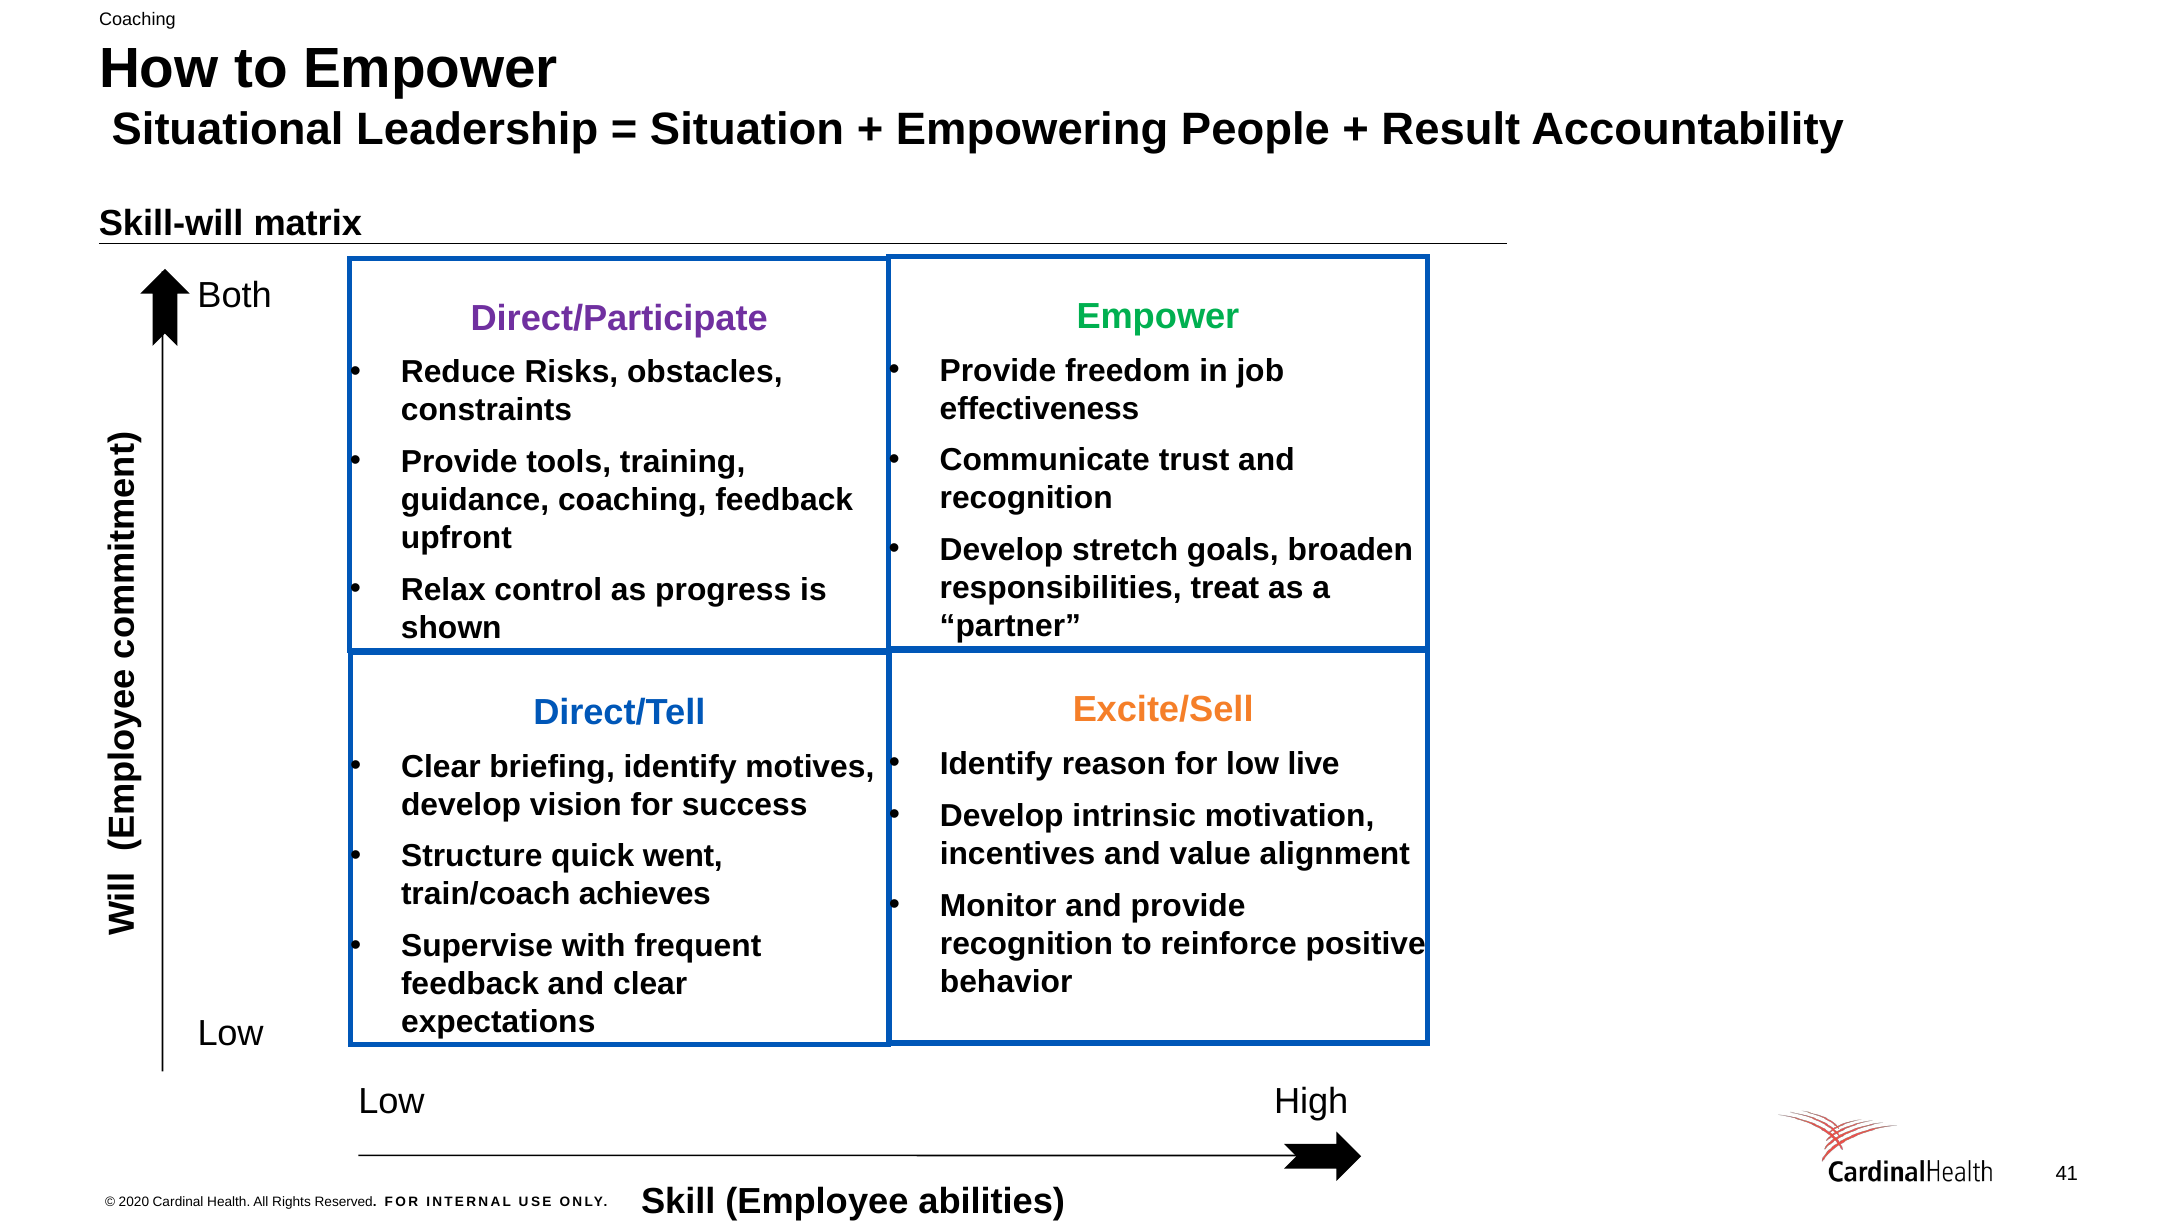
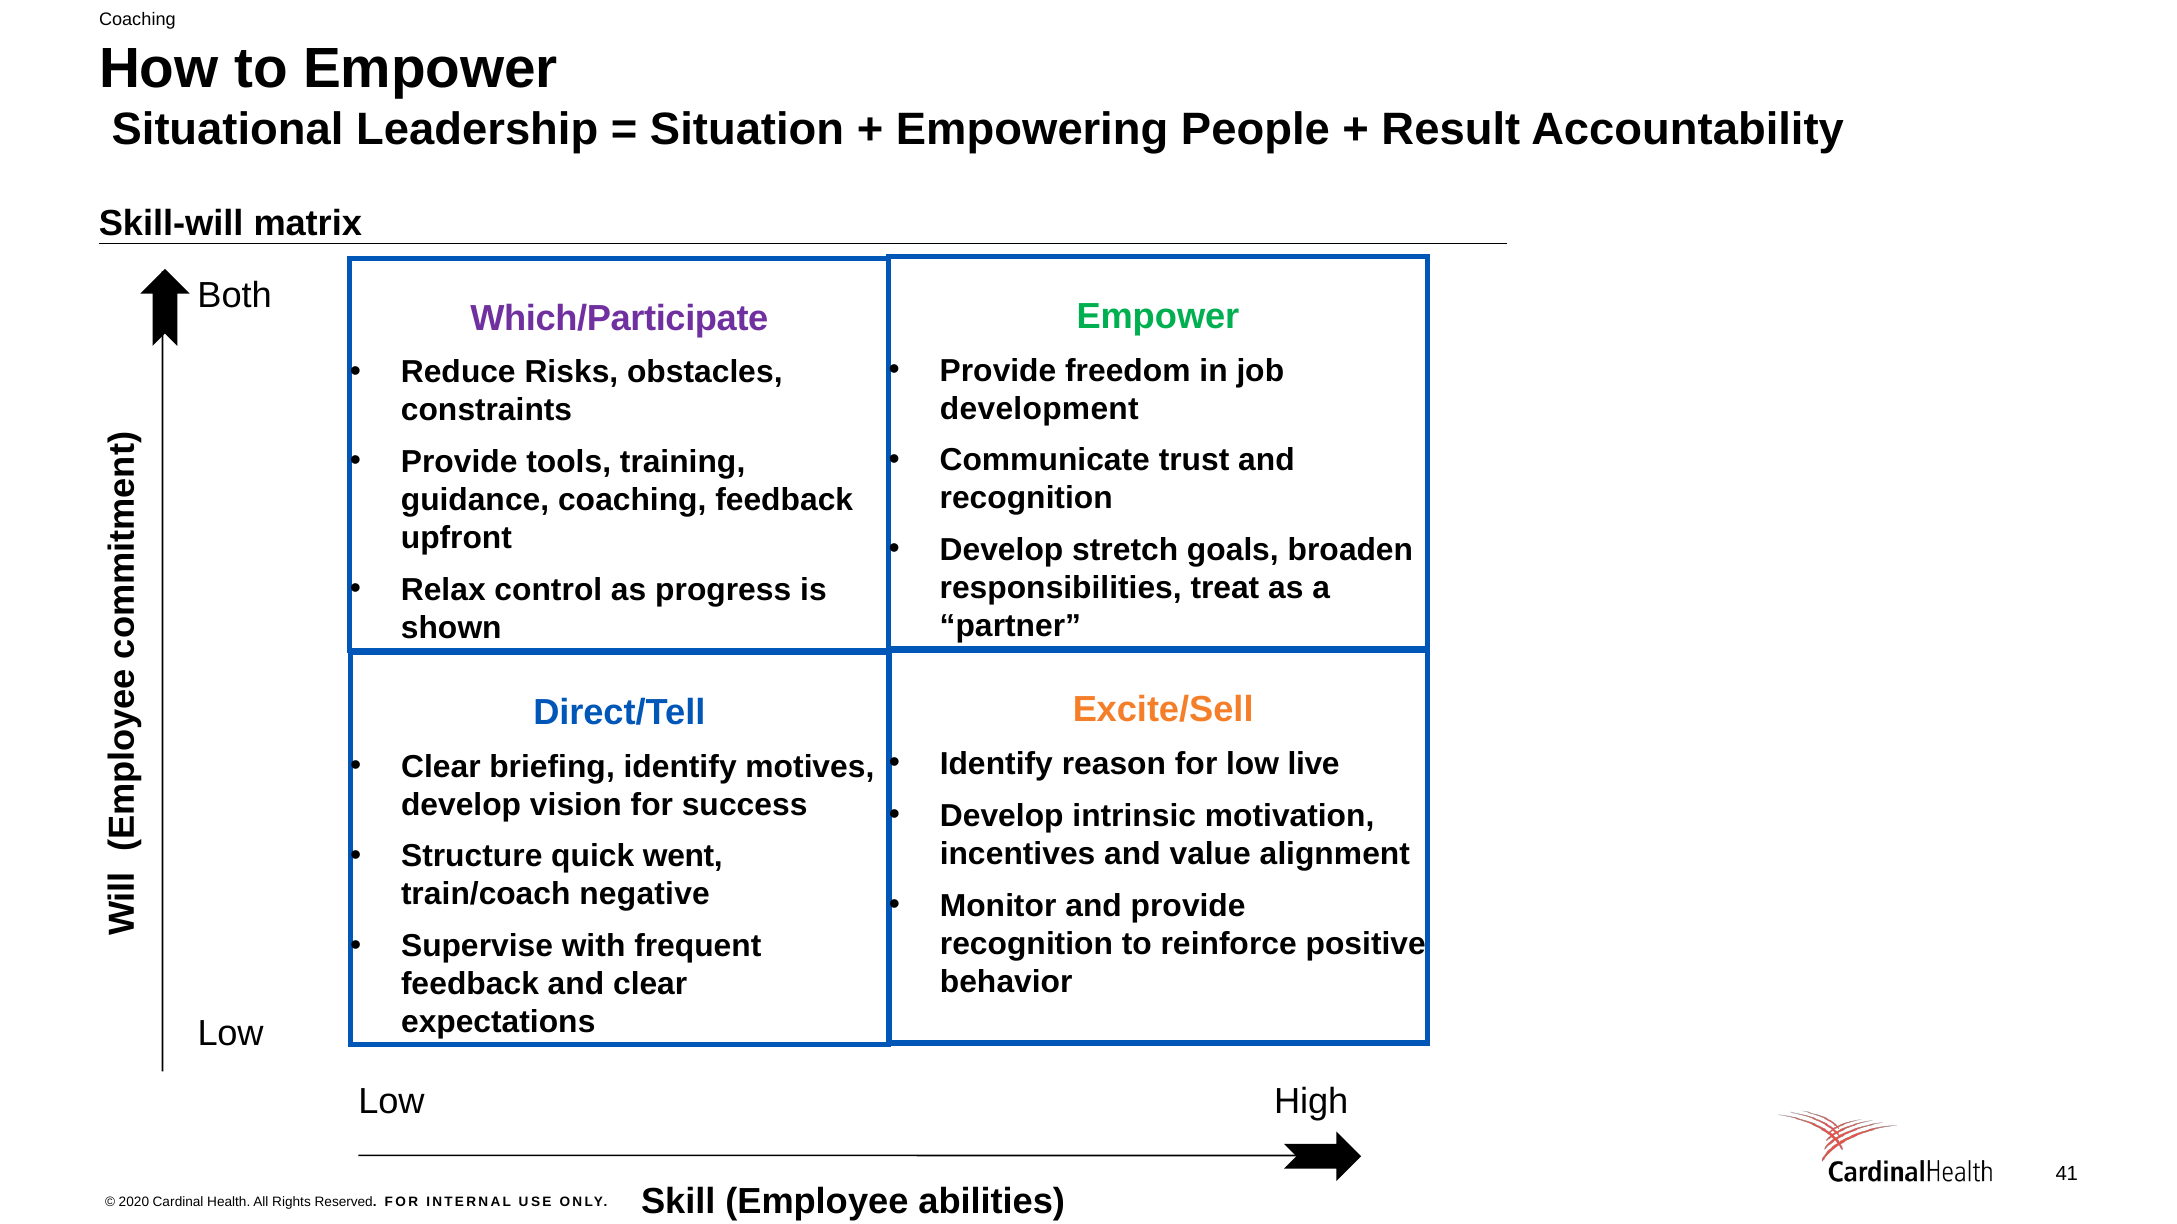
Direct/Participate: Direct/Participate -> Which/Participate
effectiveness: effectiveness -> development
achieves: achieves -> negative
